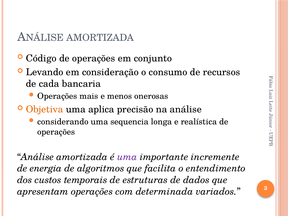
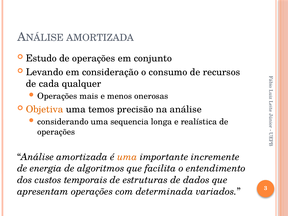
Código: Código -> Estudo
bancaria: bancaria -> qualquer
aplica: aplica -> temos
uma at (127, 157) colour: purple -> orange
